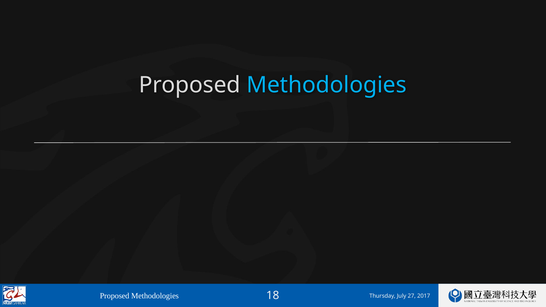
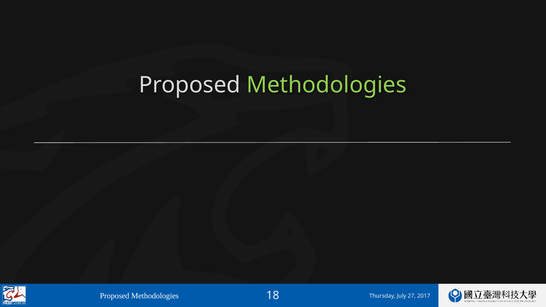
Methodologies at (327, 85) colour: light blue -> light green
